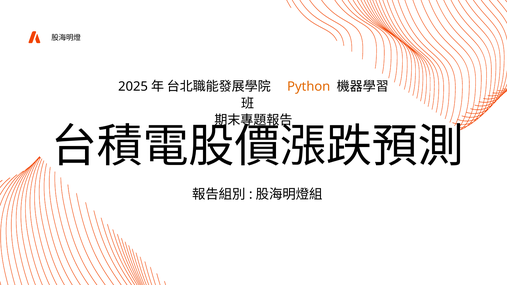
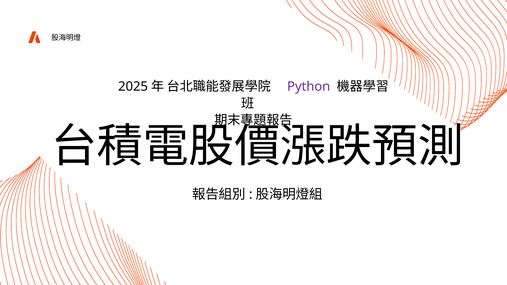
Python colour: orange -> purple
